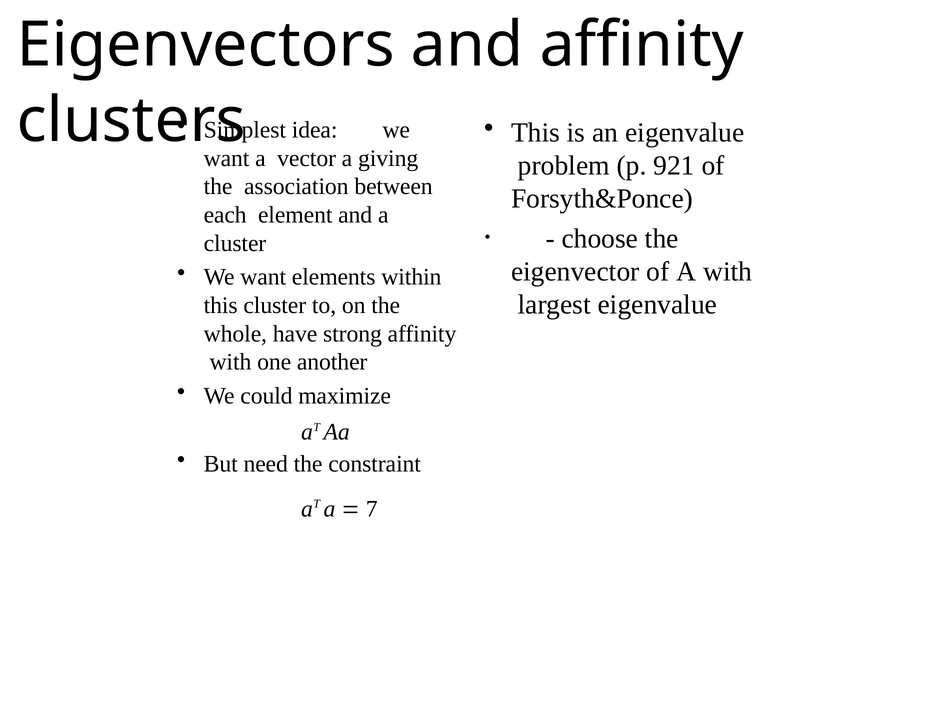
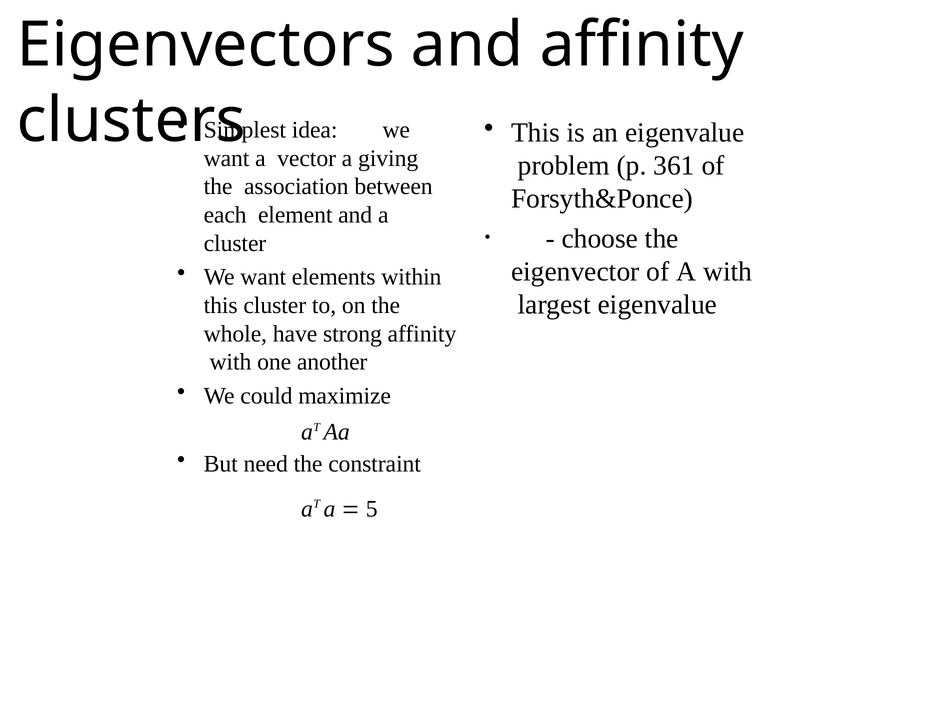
921: 921 -> 361
7: 7 -> 5
